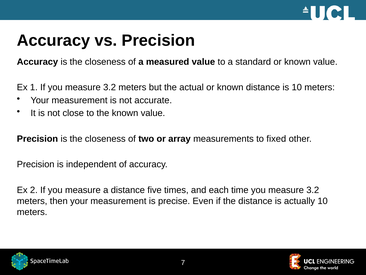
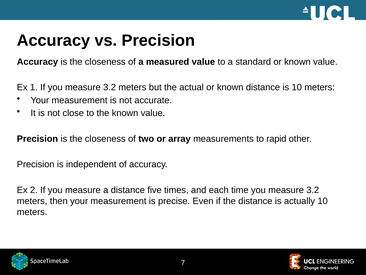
fixed: fixed -> rapid
